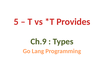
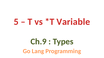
Provides: Provides -> Variable
